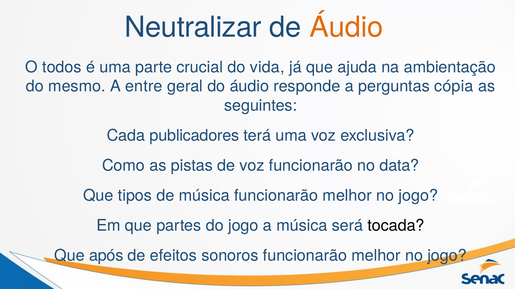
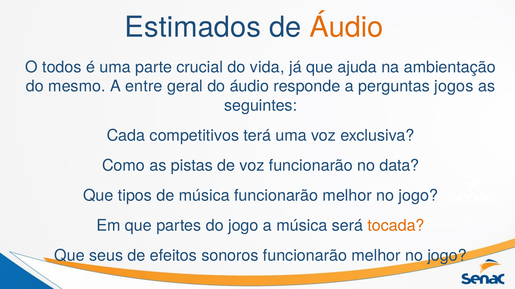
Neutralizar: Neutralizar -> Estimados
cópia: cópia -> jogos
publicadores: publicadores -> competitivos
tocada colour: black -> orange
após: após -> seus
